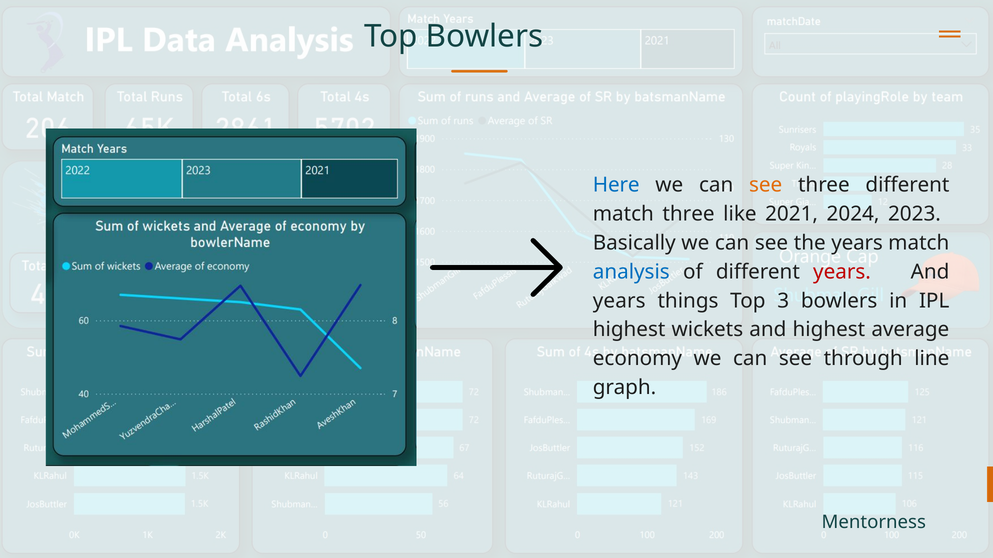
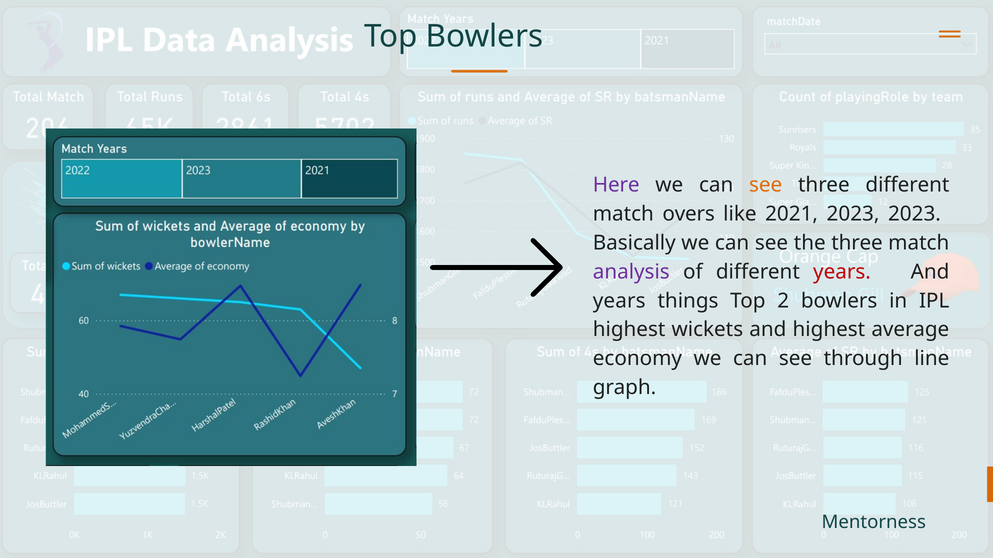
Here colour: blue -> purple
match three: three -> overs
2021 2024: 2024 -> 2023
the years: years -> three
analysis colour: blue -> purple
3: 3 -> 2
